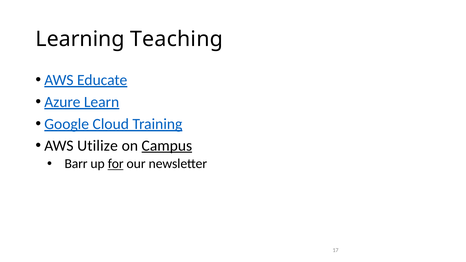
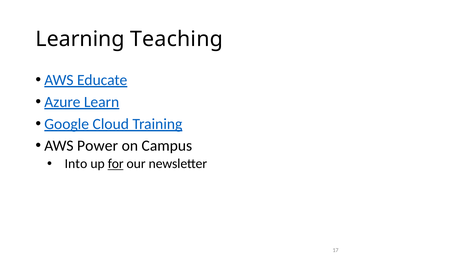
Utilize: Utilize -> Power
Campus underline: present -> none
Barr: Barr -> Into
